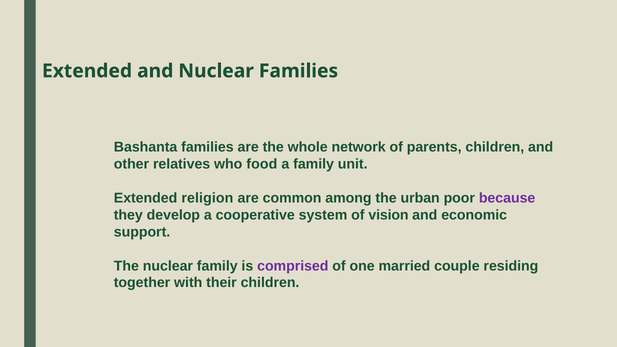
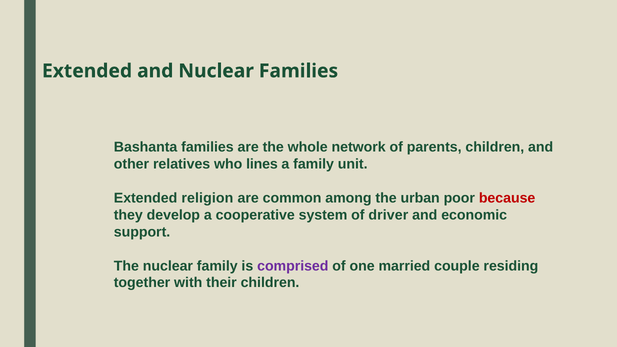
food: food -> lines
because colour: purple -> red
vision: vision -> driver
